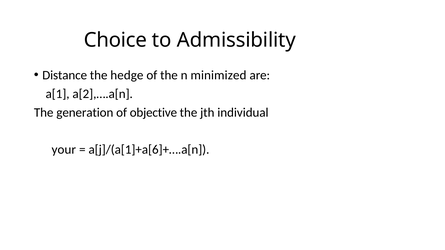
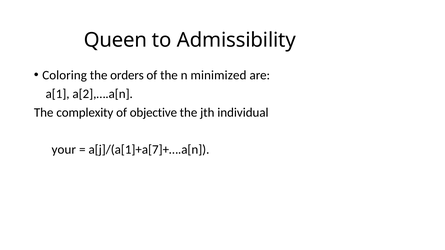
Choice: Choice -> Queen
Distance: Distance -> Coloring
hedge: hedge -> orders
generation: generation -> complexity
a[j]/(a[1]+a[6]+….a[n: a[j]/(a[1]+a[6]+….a[n -> a[j]/(a[1]+a[7]+….a[n
